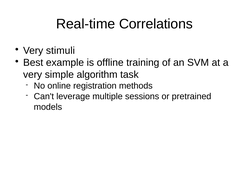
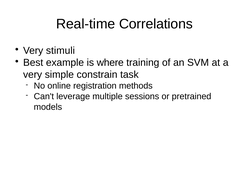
offline: offline -> where
algorithm: algorithm -> constrain
